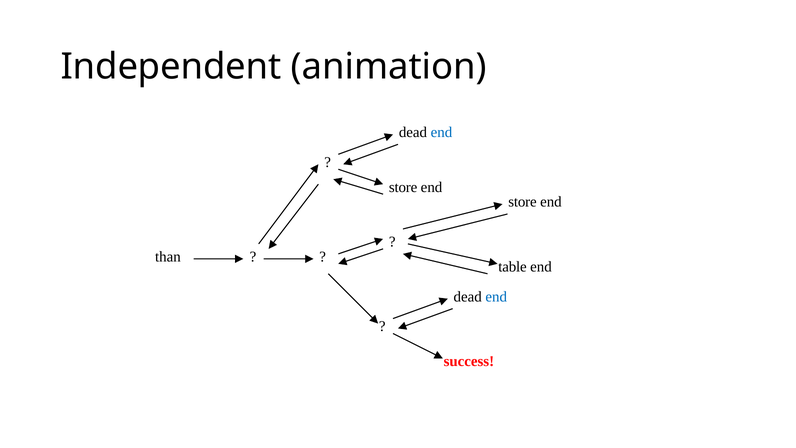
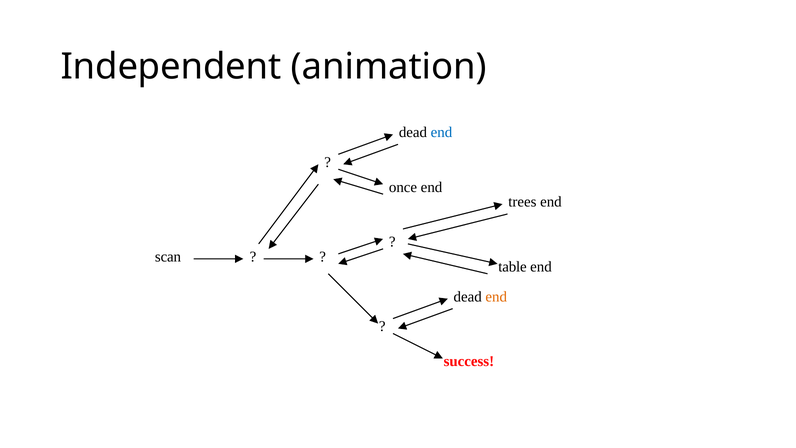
store at (403, 187): store -> once
store at (522, 202): store -> trees
than: than -> scan
end at (496, 296) colour: blue -> orange
